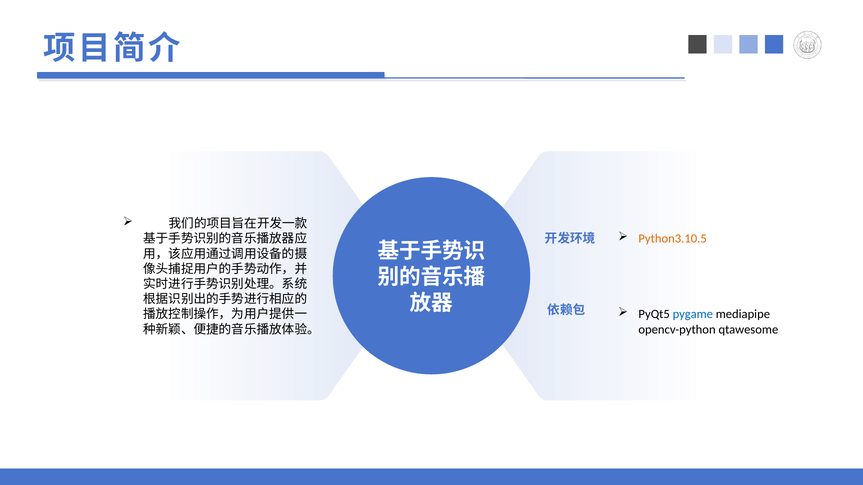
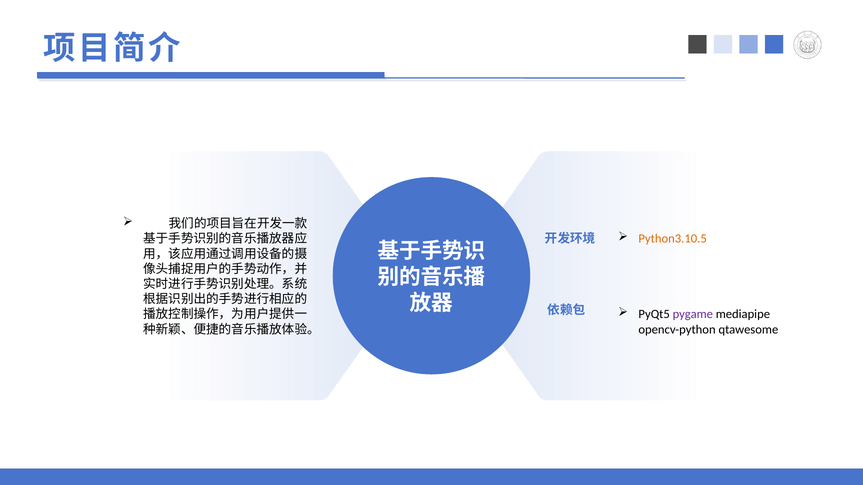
pygame colour: blue -> purple
